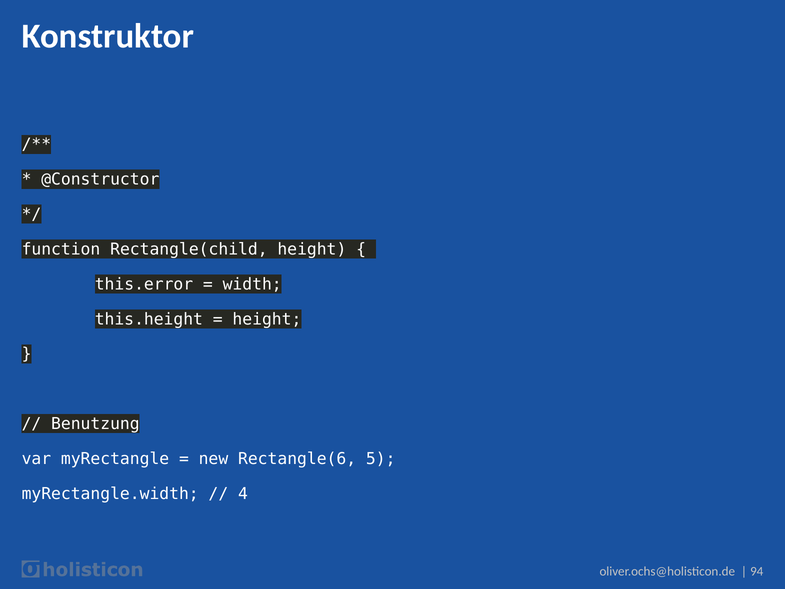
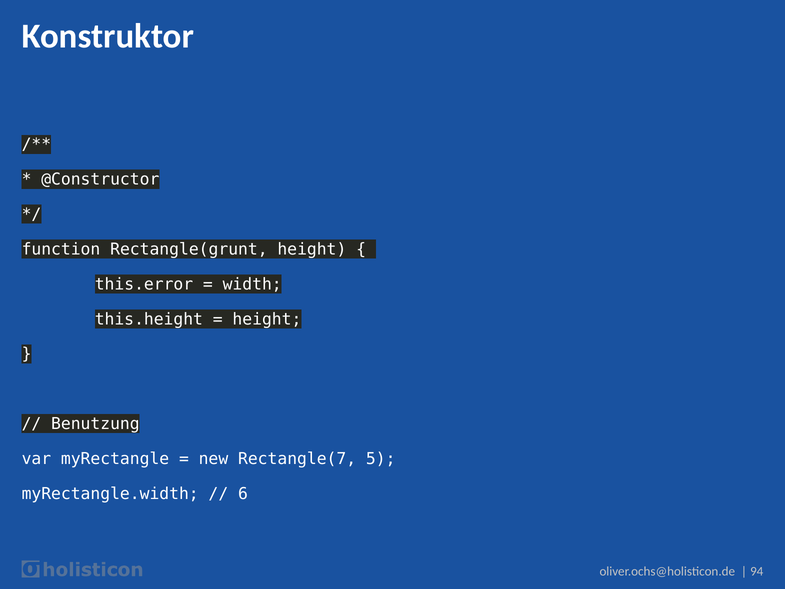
Rectangle(child: Rectangle(child -> Rectangle(grunt
Rectangle(6: Rectangle(6 -> Rectangle(7
4: 4 -> 6
